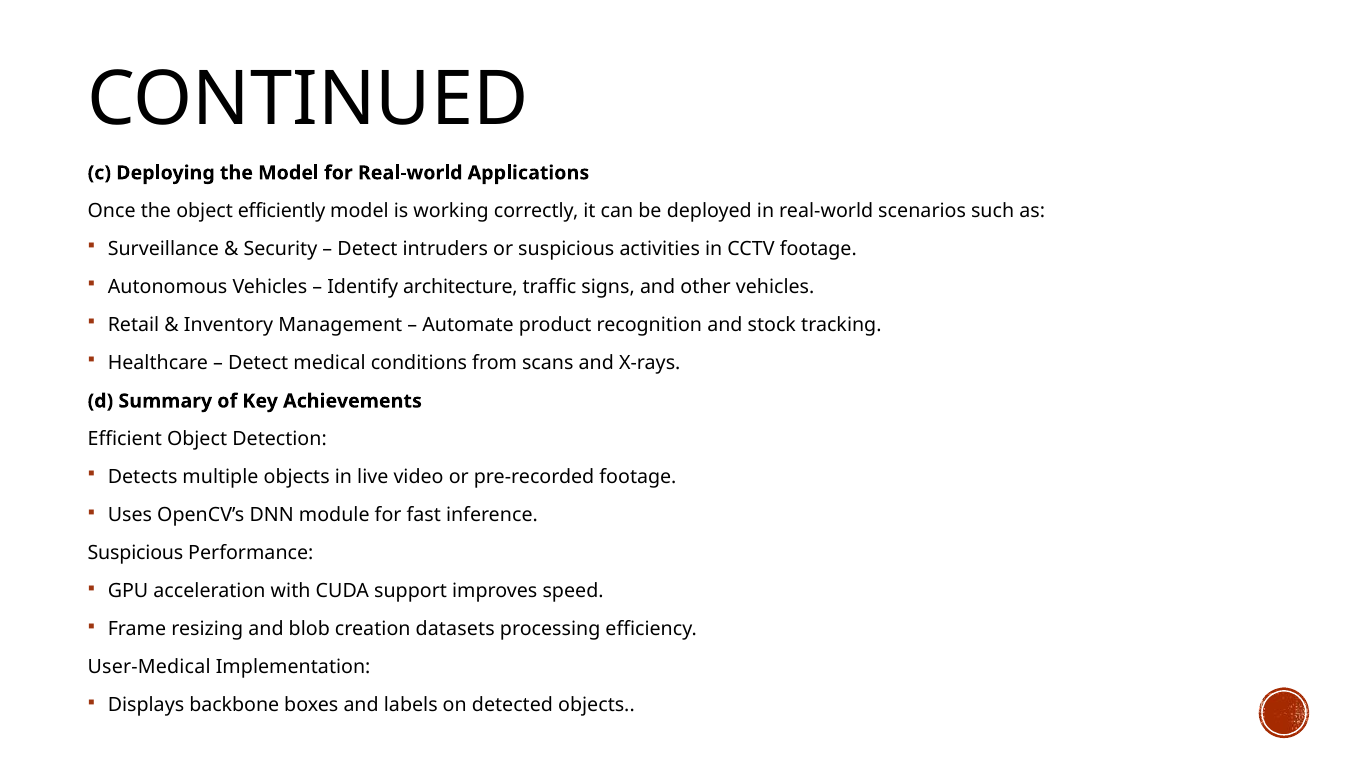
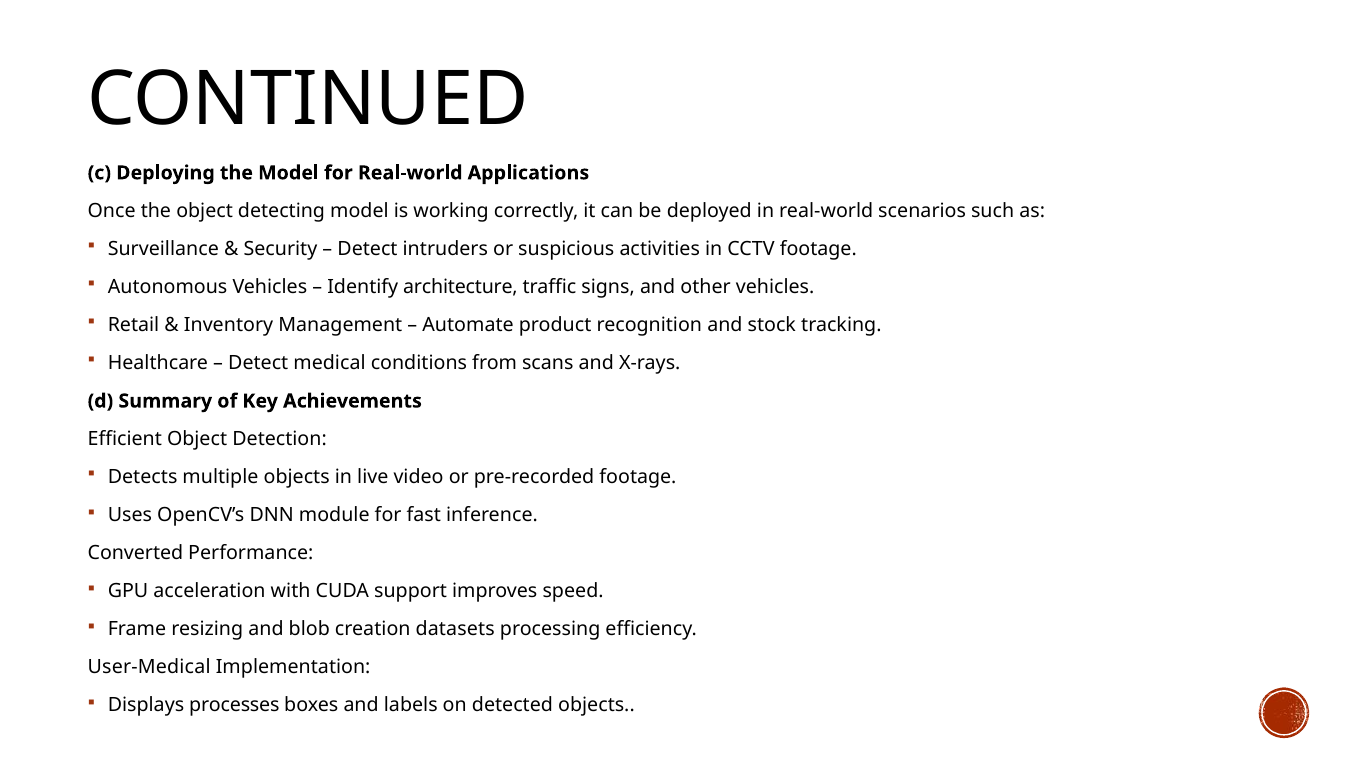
efficiently: efficiently -> detecting
Suspicious at (135, 553): Suspicious -> Converted
backbone: backbone -> processes
